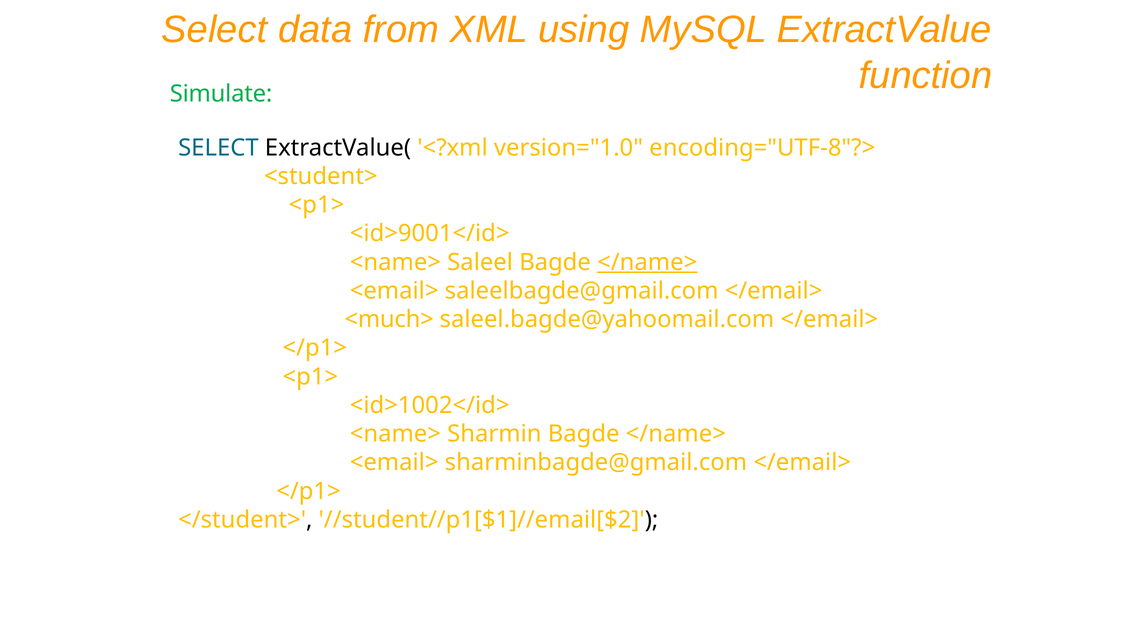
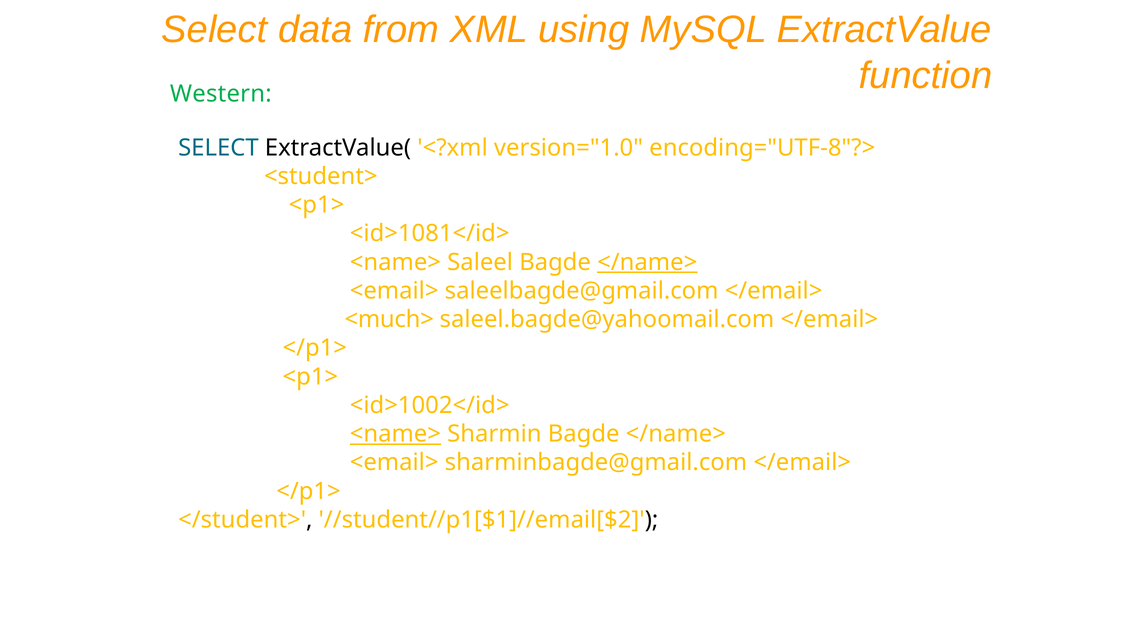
Simulate: Simulate -> Western
<id>9001</id>: <id>9001</id> -> <id>1081</id>
<name> at (395, 434) underline: none -> present
